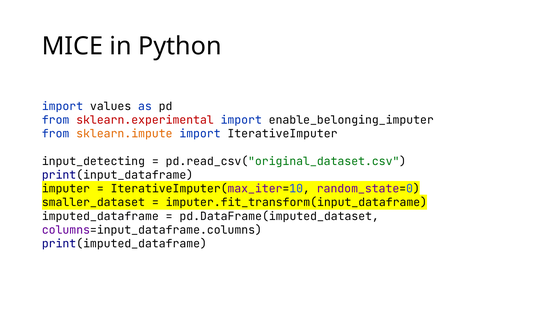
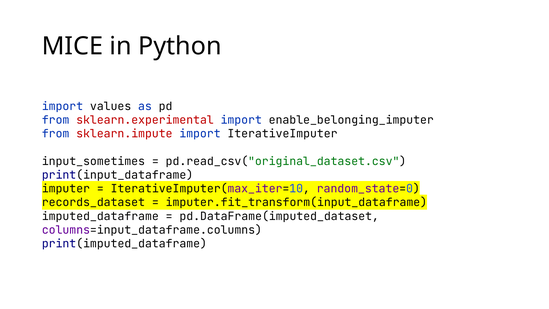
sklearn.impute colour: orange -> red
input_detecting: input_detecting -> input_sometimes
smaller_dataset: smaller_dataset -> records_dataset
